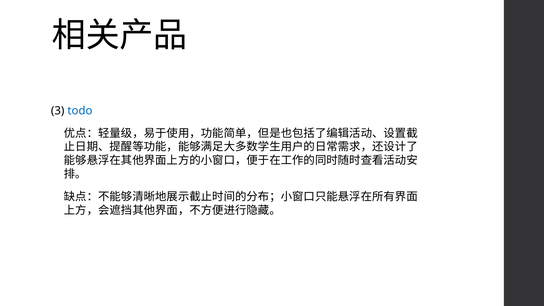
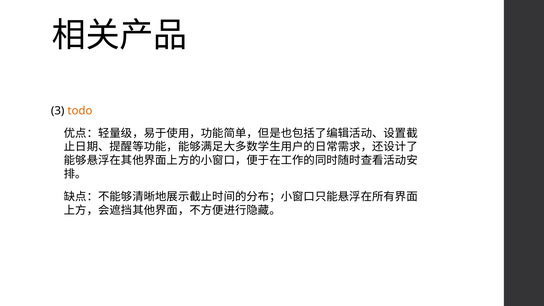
todo colour: blue -> orange
